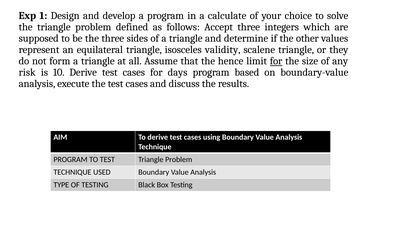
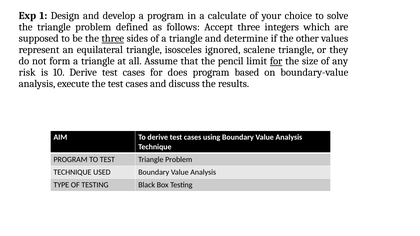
three at (113, 39) underline: none -> present
validity: validity -> ignored
hence: hence -> pencil
days: days -> does
